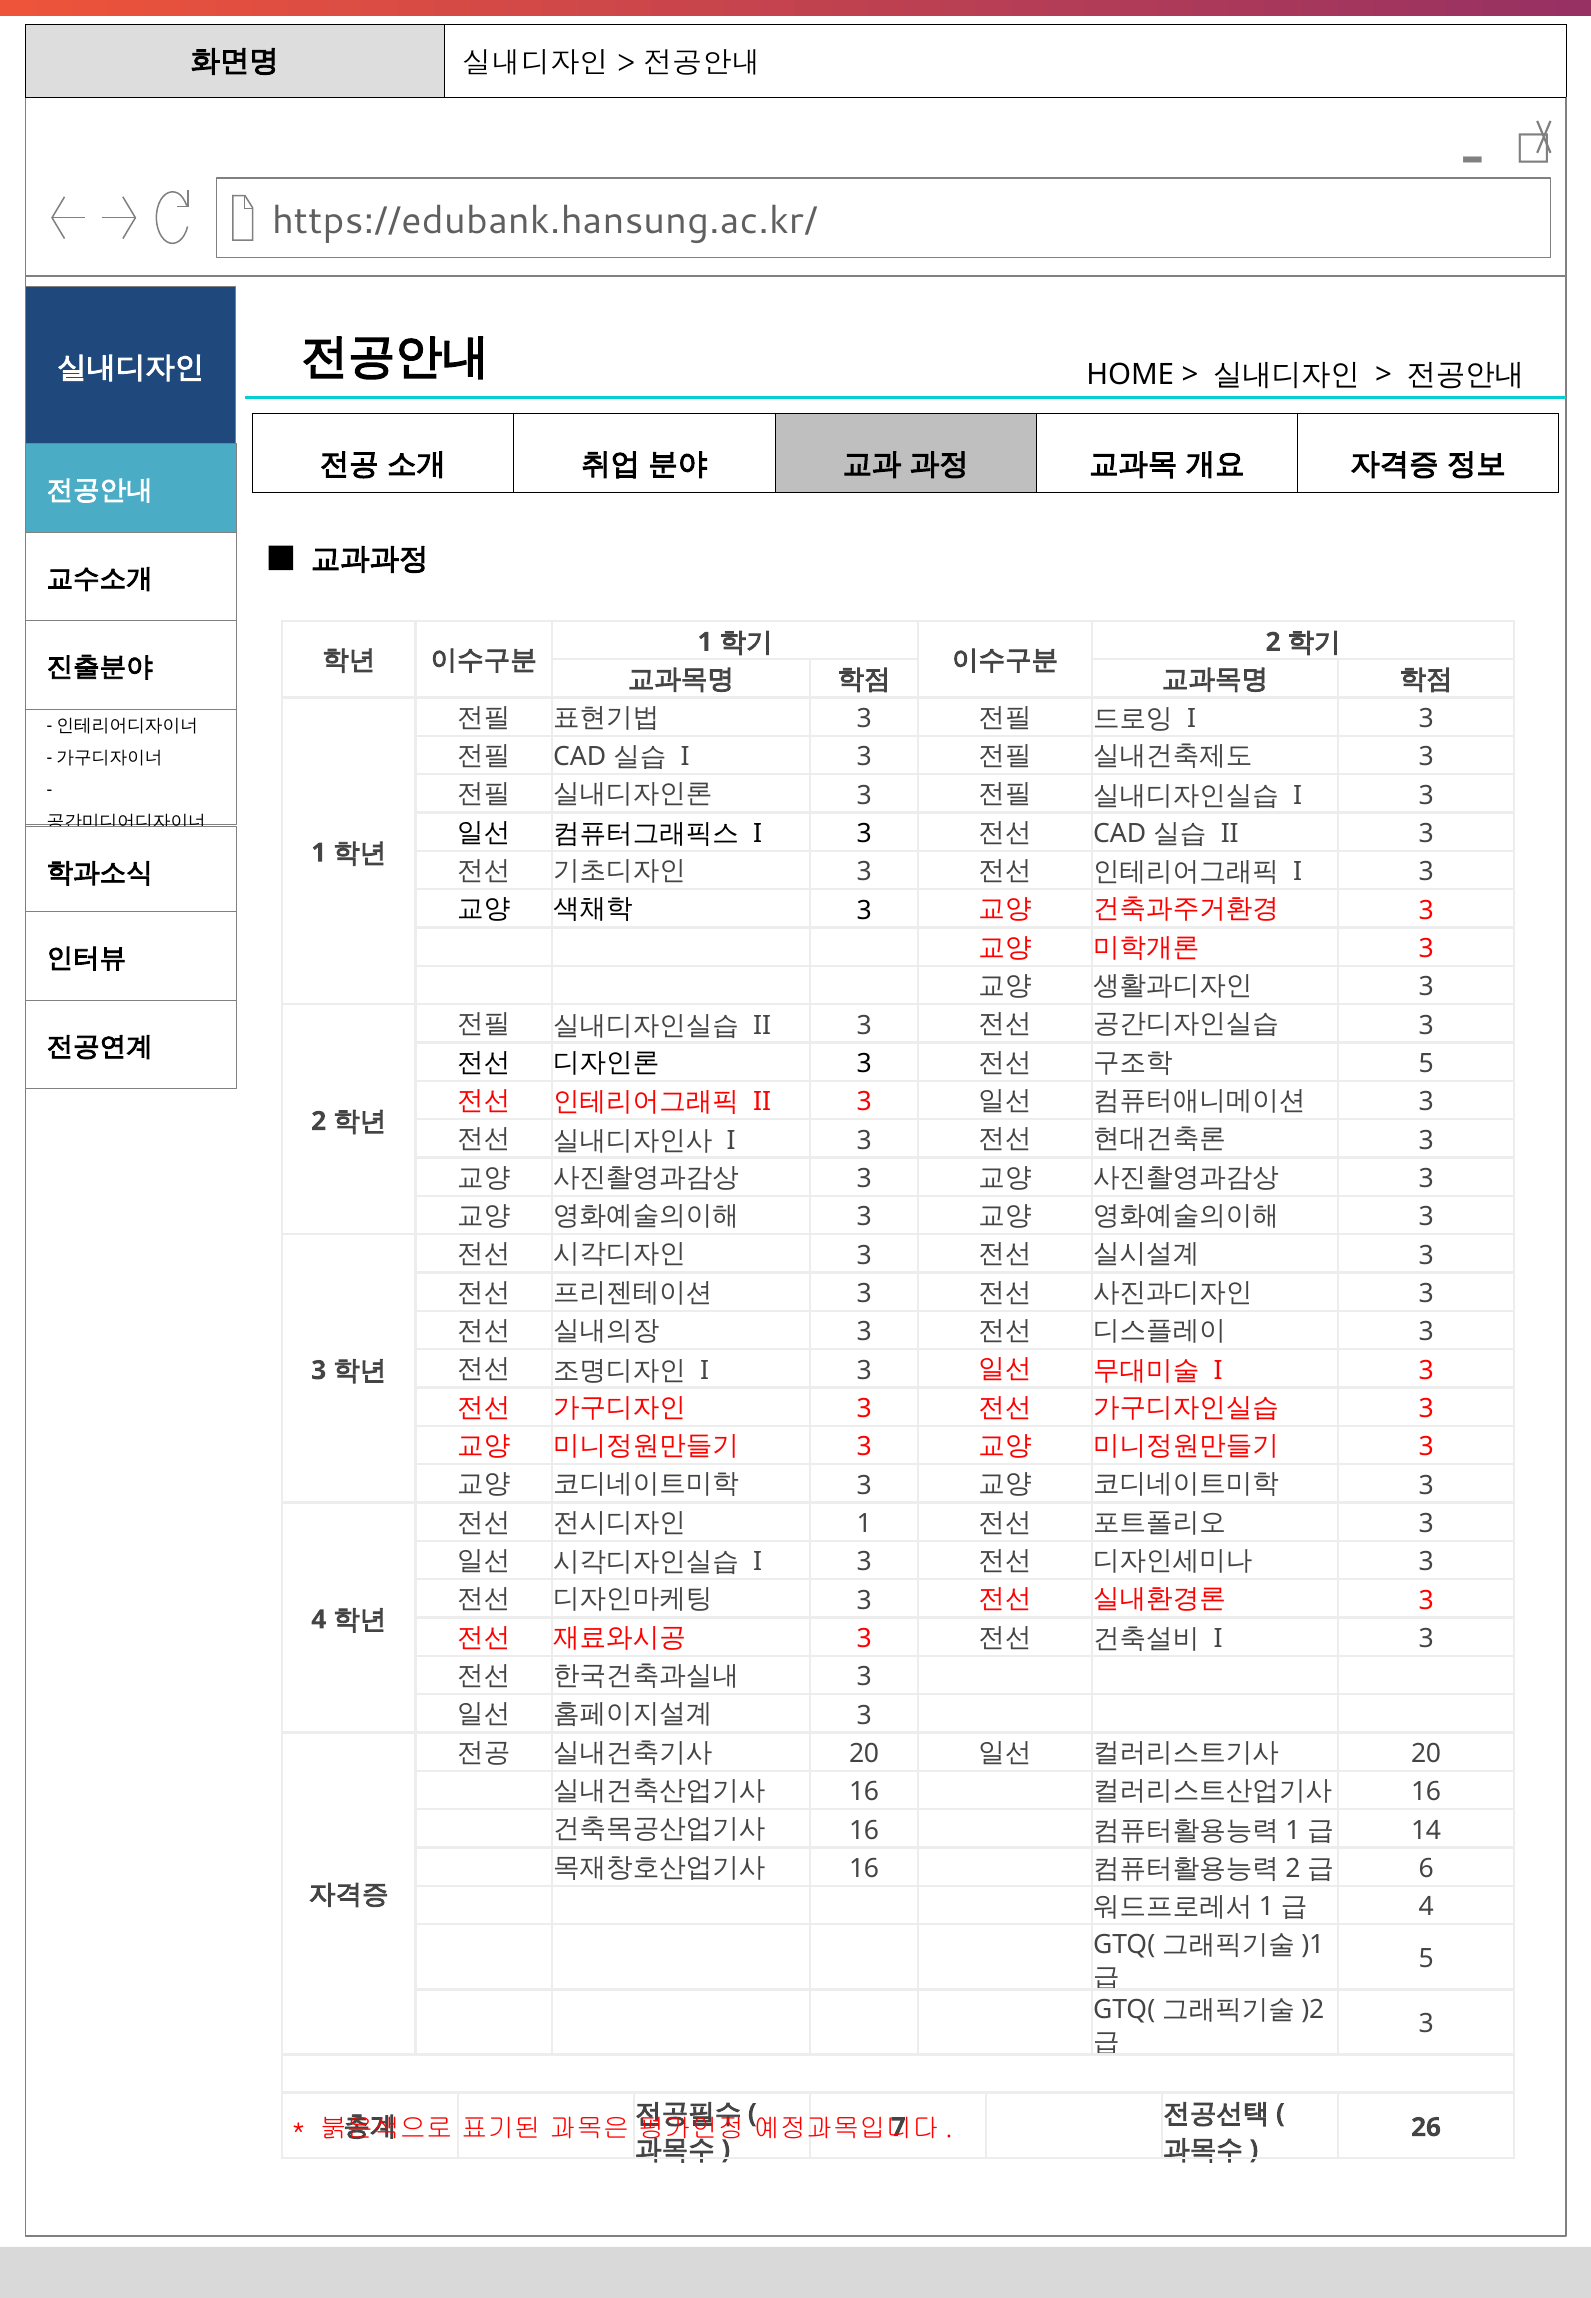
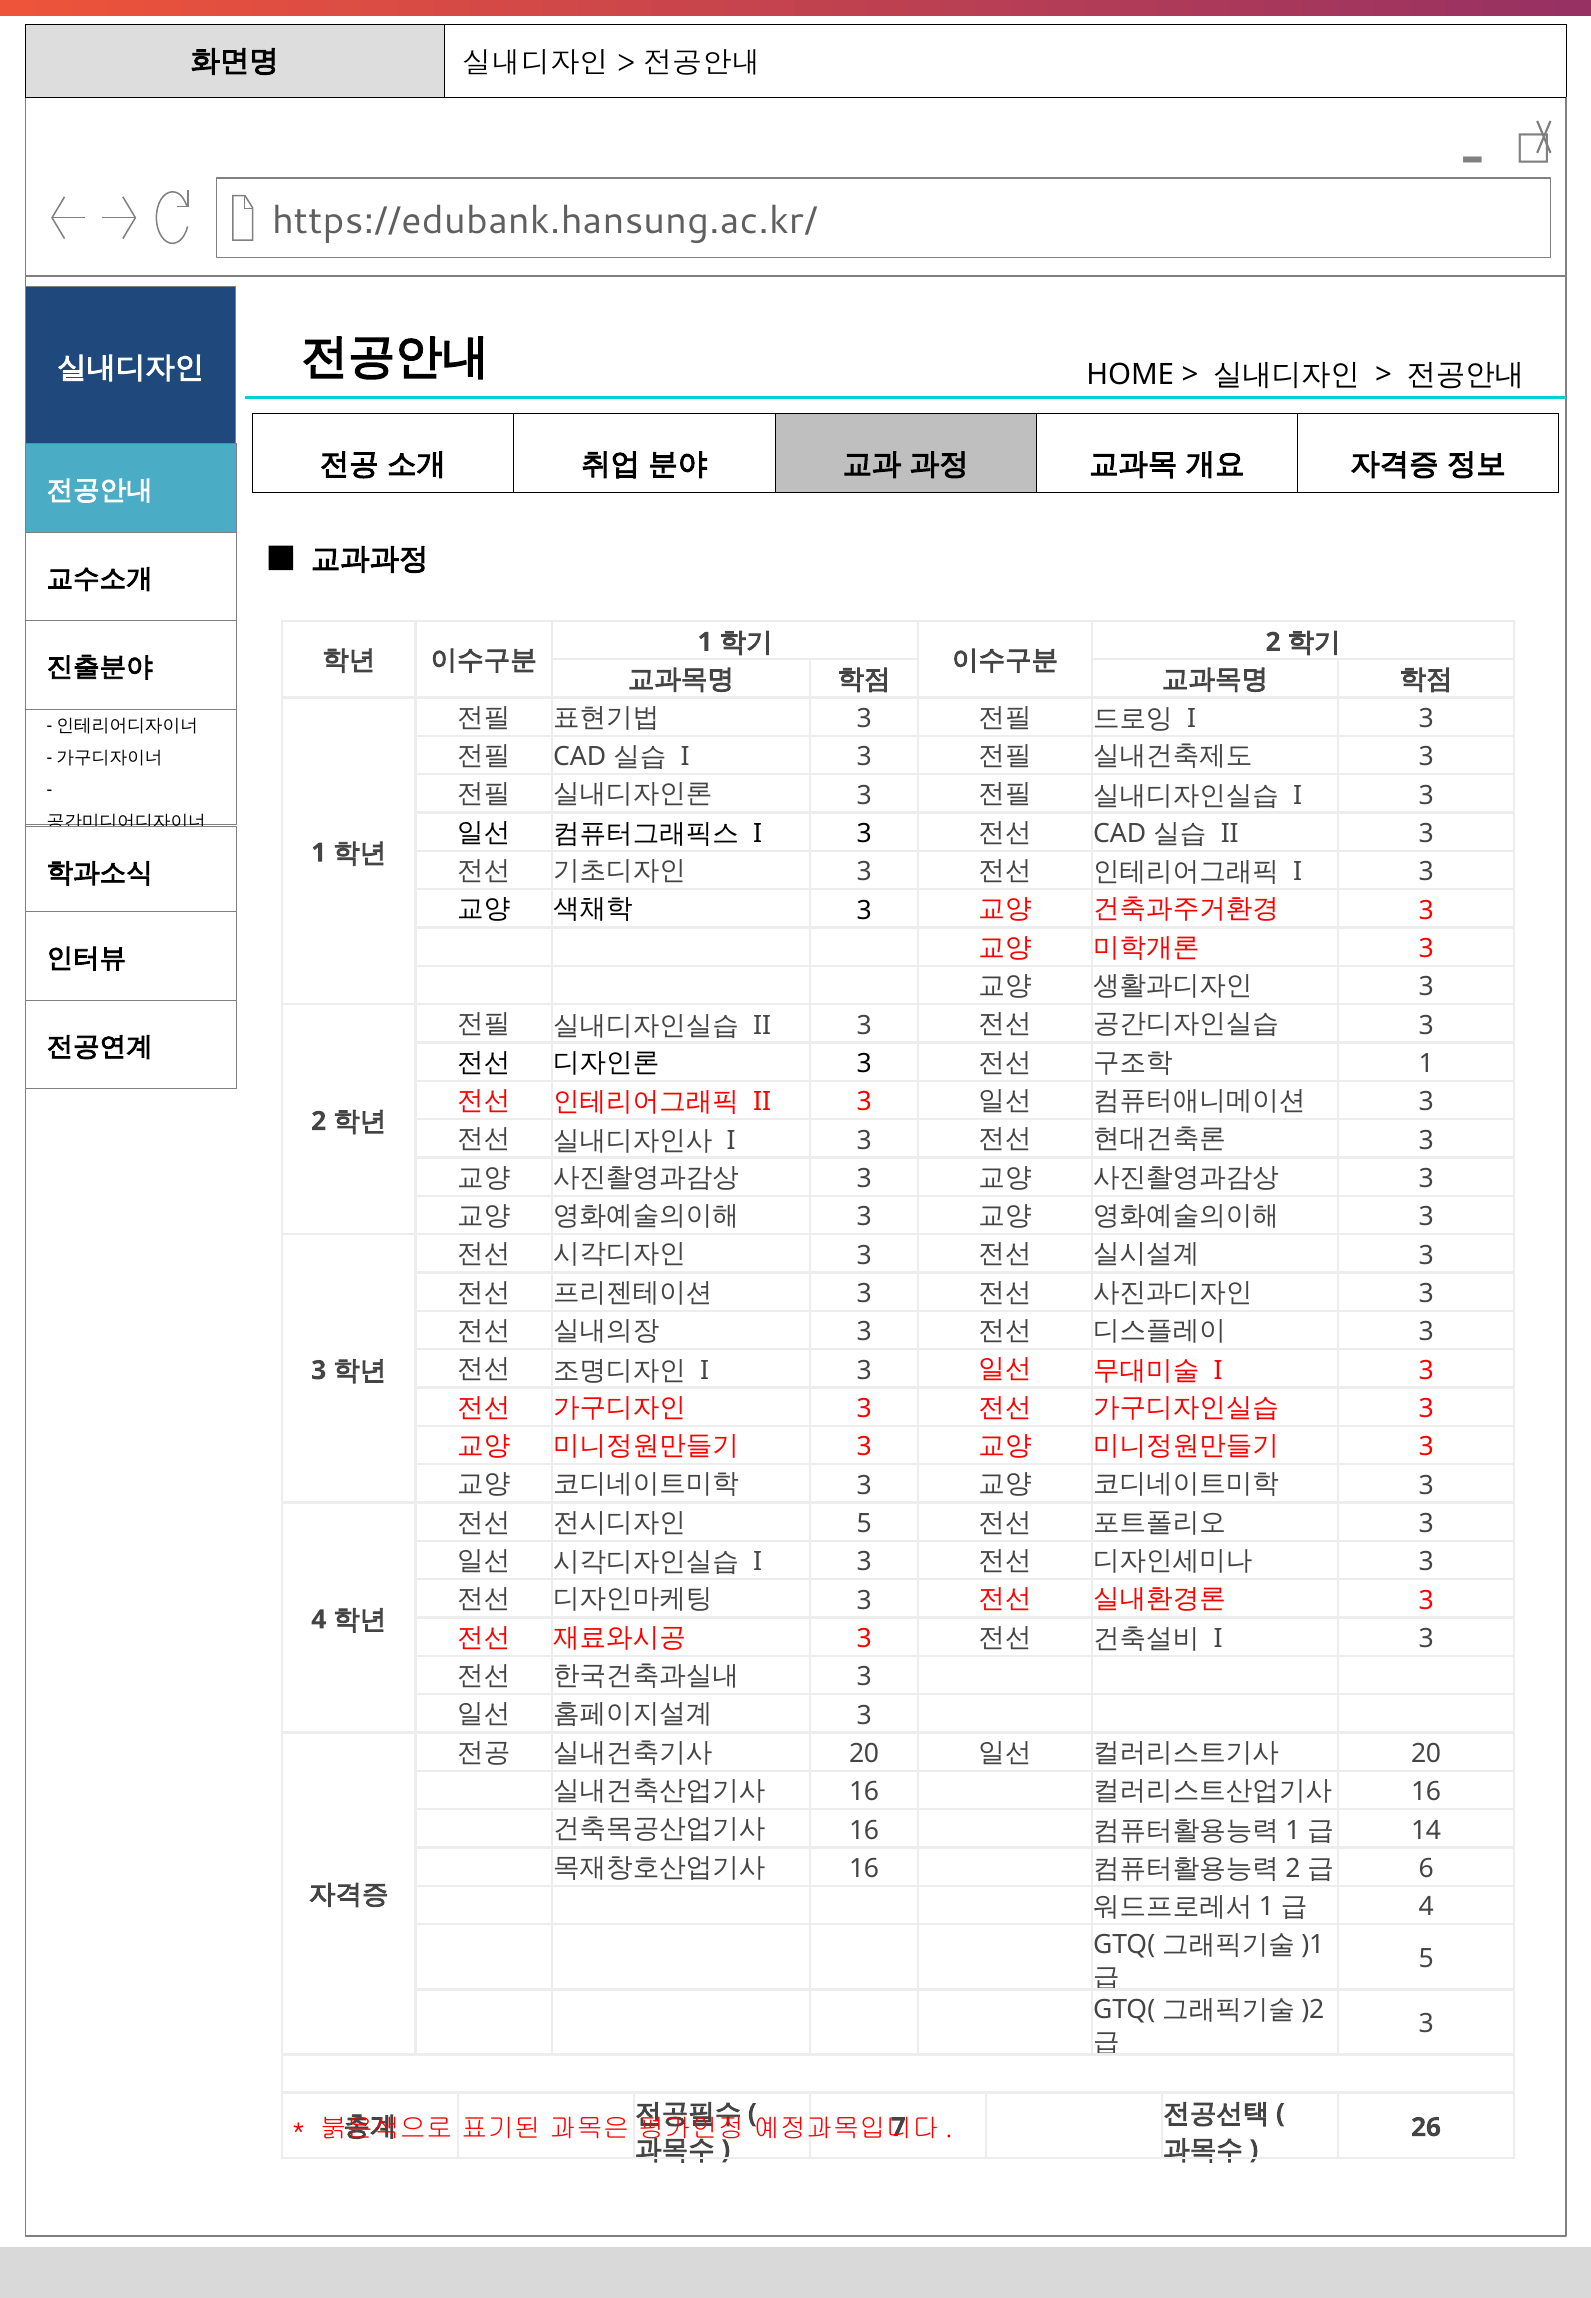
5 at (1426, 1064): 5 -> 1
1 at (864, 1524): 1 -> 5
